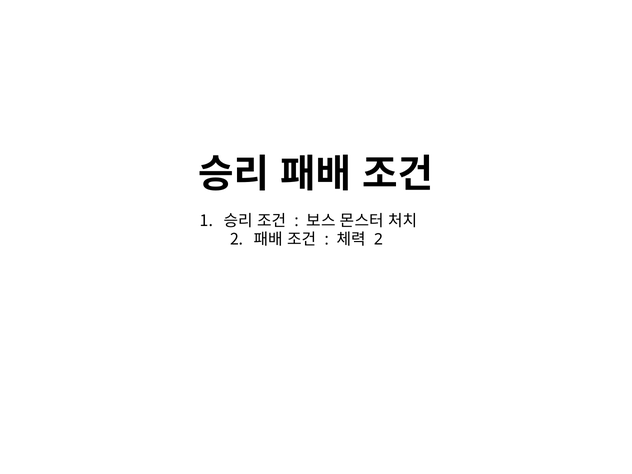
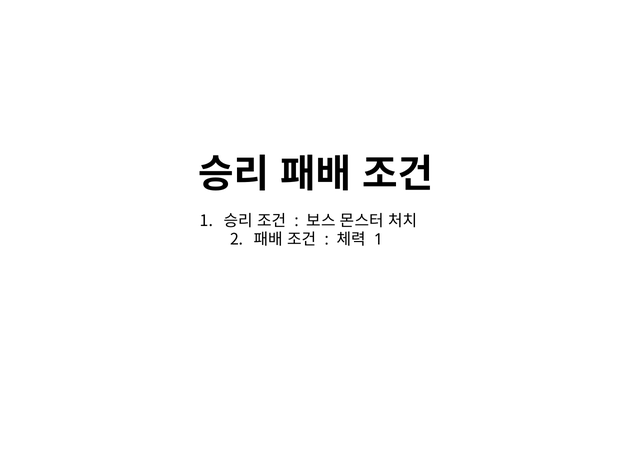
2 at (378, 240): 2 -> 1
